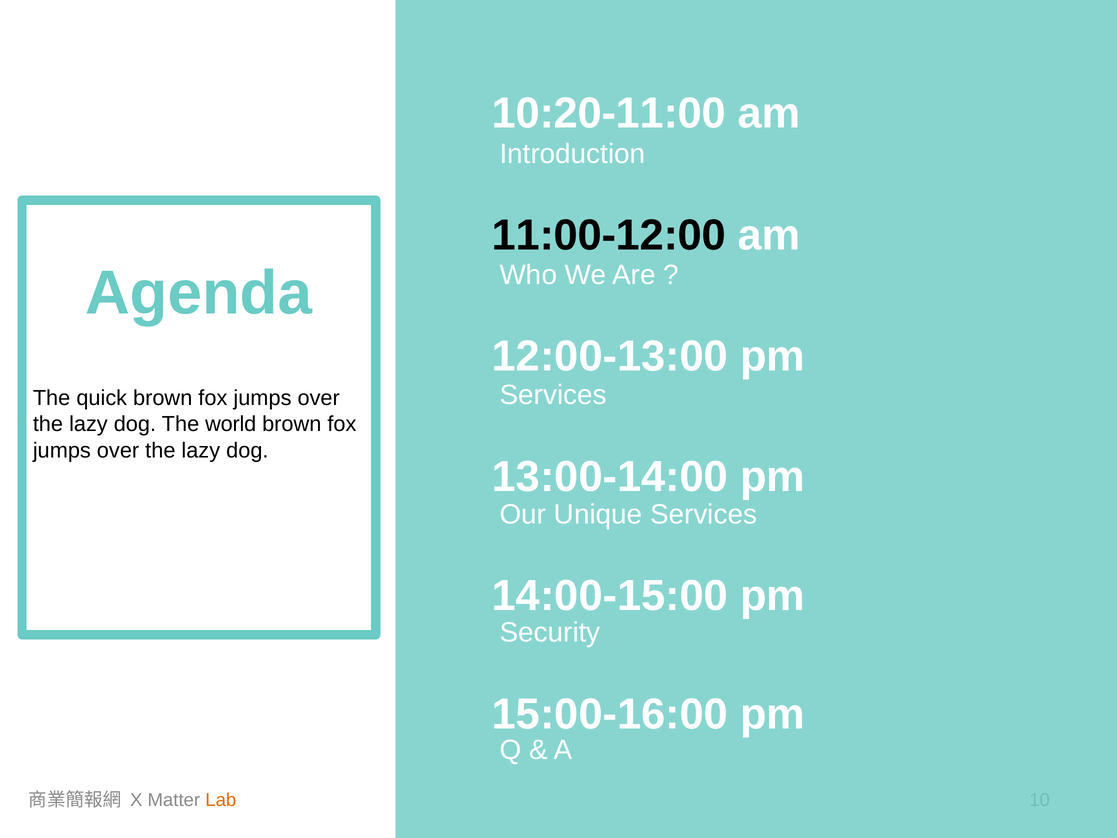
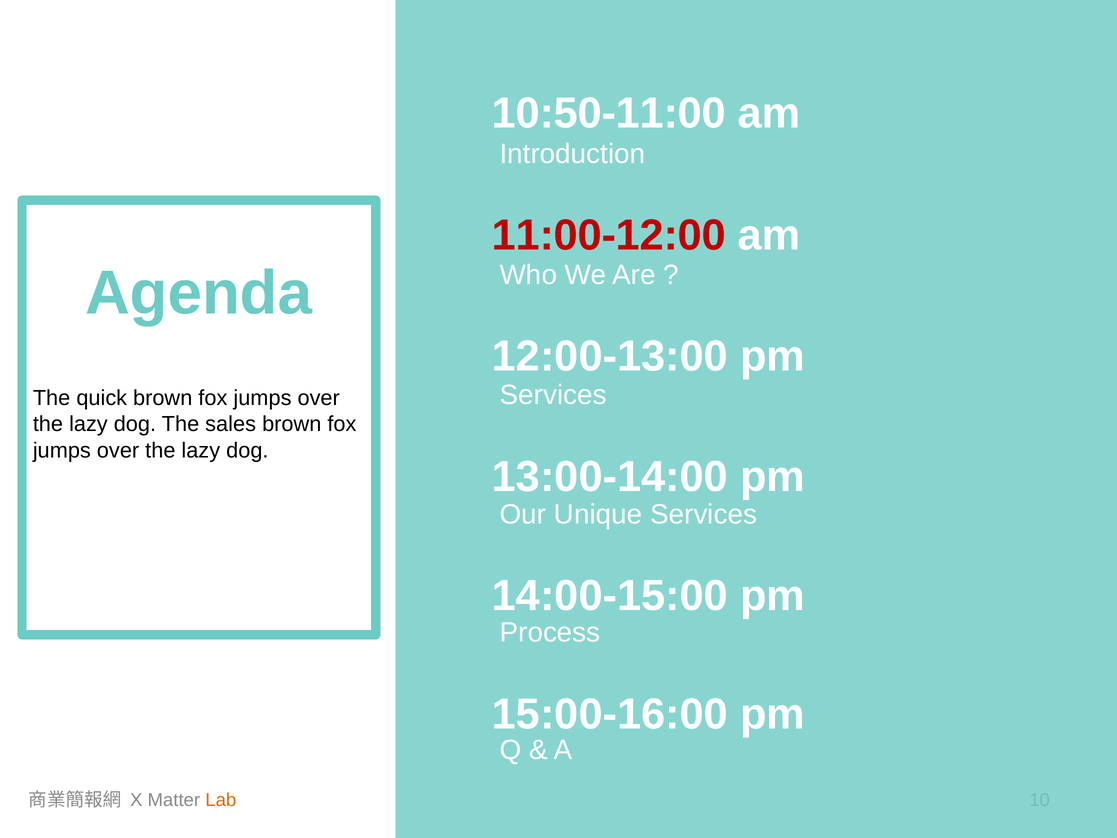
10:20-11:00: 10:20-11:00 -> 10:50-11:00
11:00-12:00 colour: black -> red
world: world -> sales
Security: Security -> Process
